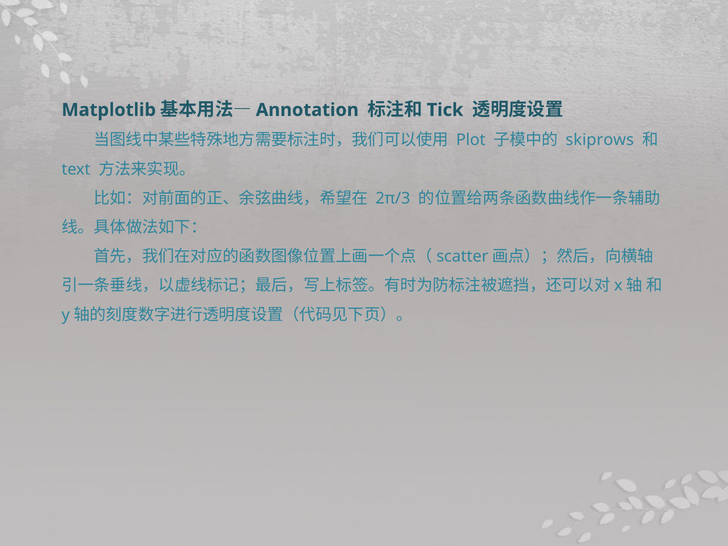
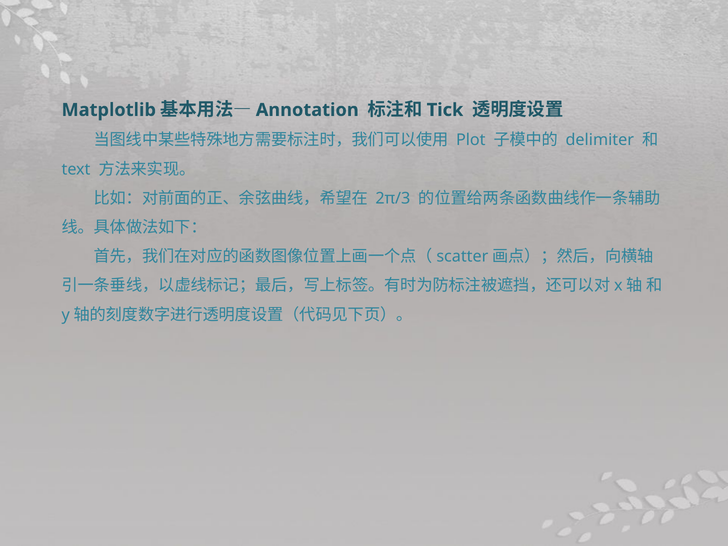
skiprows: skiprows -> delimiter
